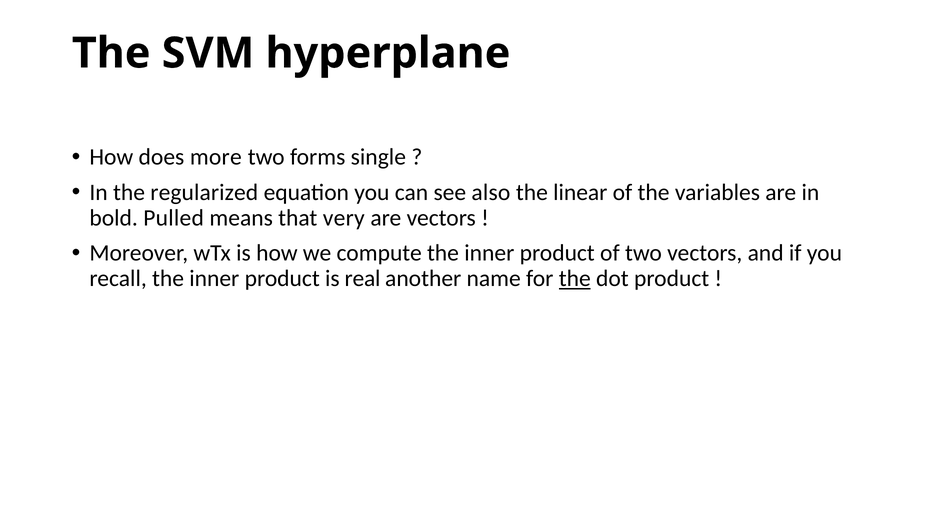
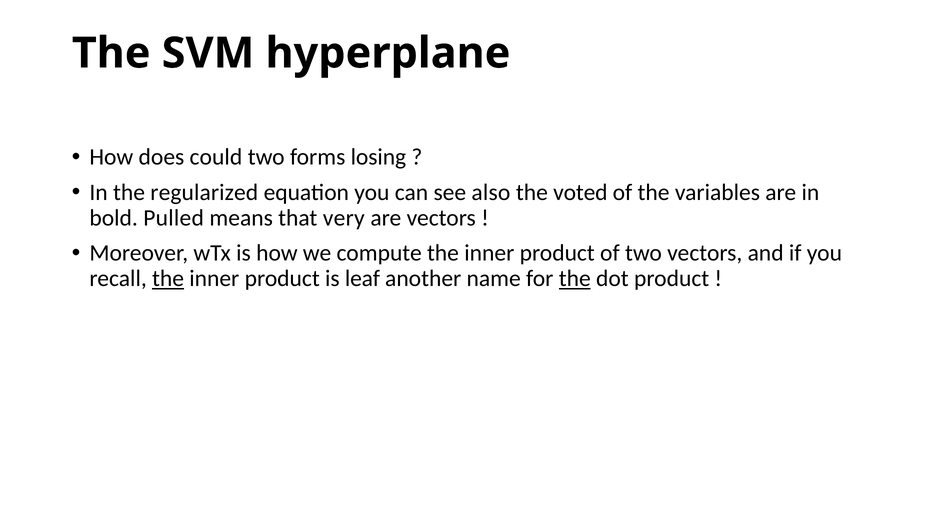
more: more -> could
single: single -> losing
linear: linear -> voted
the at (168, 278) underline: none -> present
real: real -> leaf
